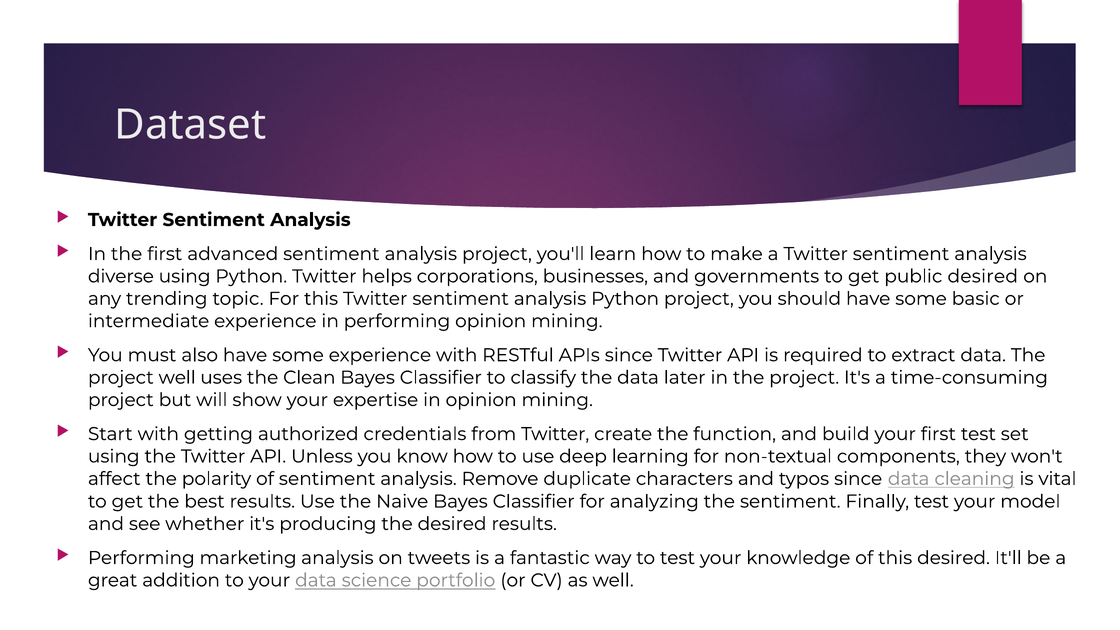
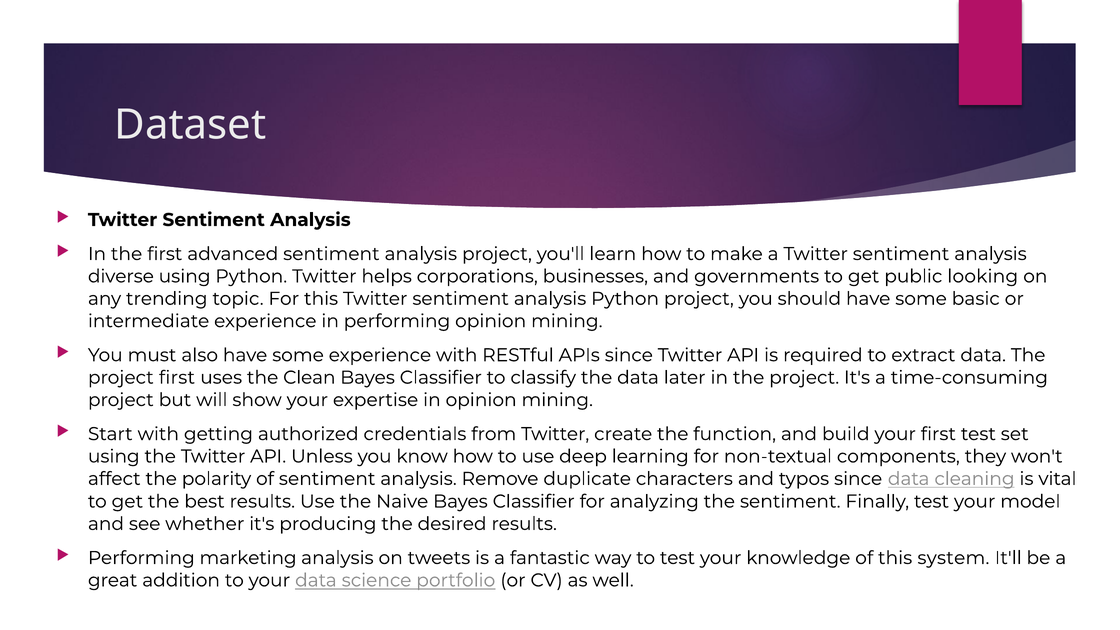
public desired: desired -> looking
project well: well -> first
this desired: desired -> system
